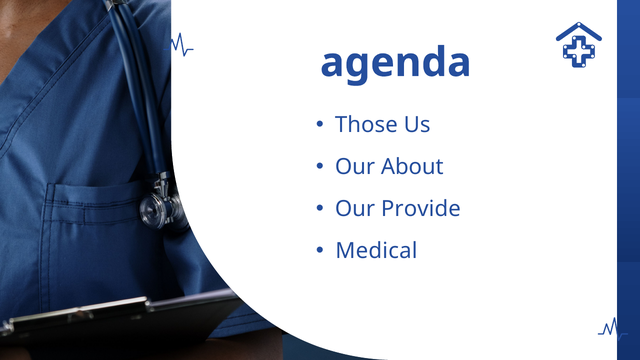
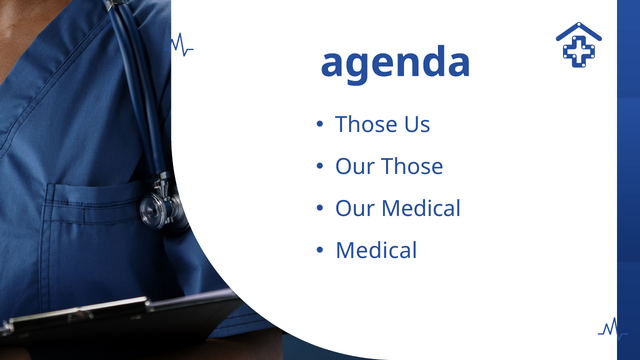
Our About: About -> Those
Our Provide: Provide -> Medical
